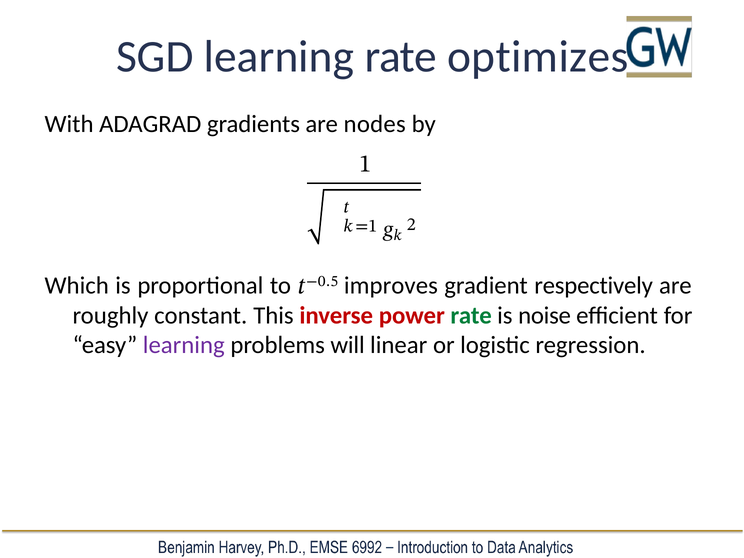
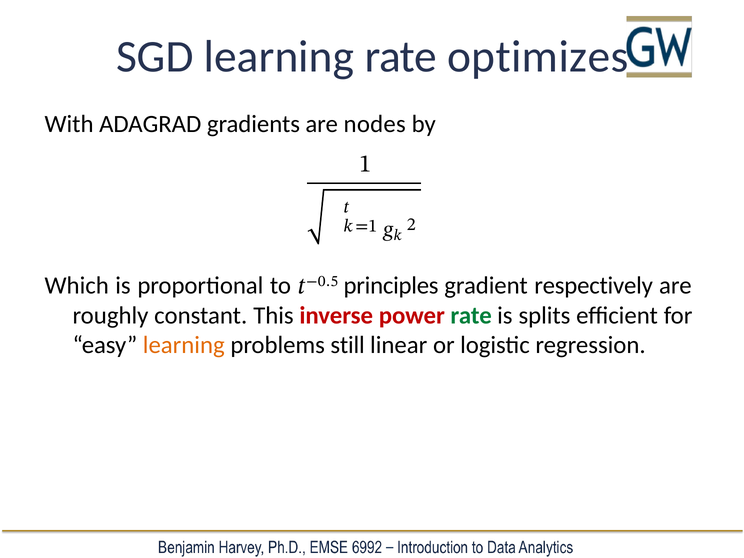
improves: improves -> principles
noise: noise -> splits
learning at (184, 345) colour: purple -> orange
will: will -> still
